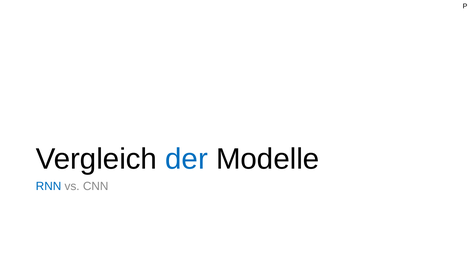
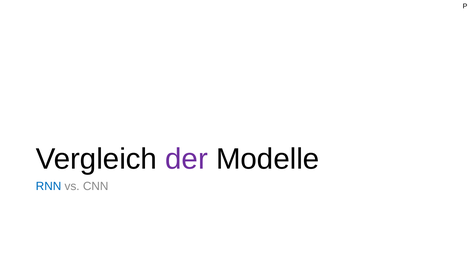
der colour: blue -> purple
